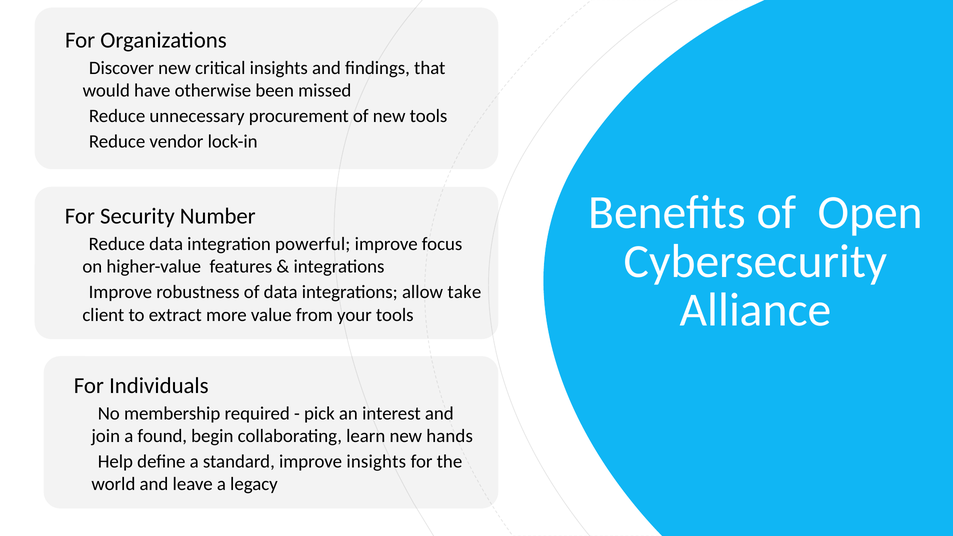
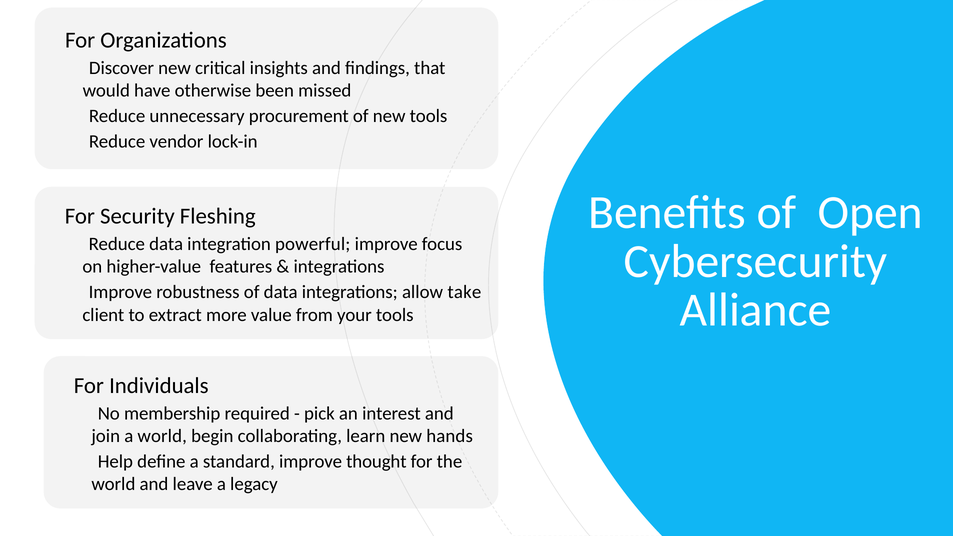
Number: Number -> Fleshing
a found: found -> world
improve insights: insights -> thought
